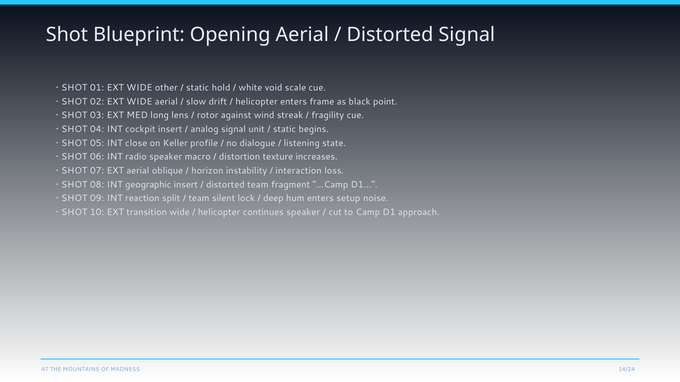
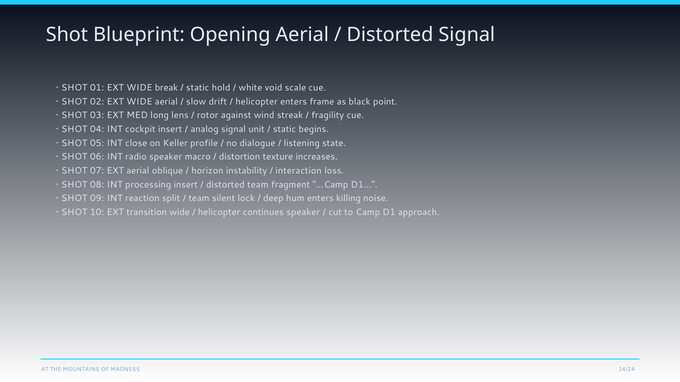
other: other -> break
geographic: geographic -> processing
setup: setup -> killing
